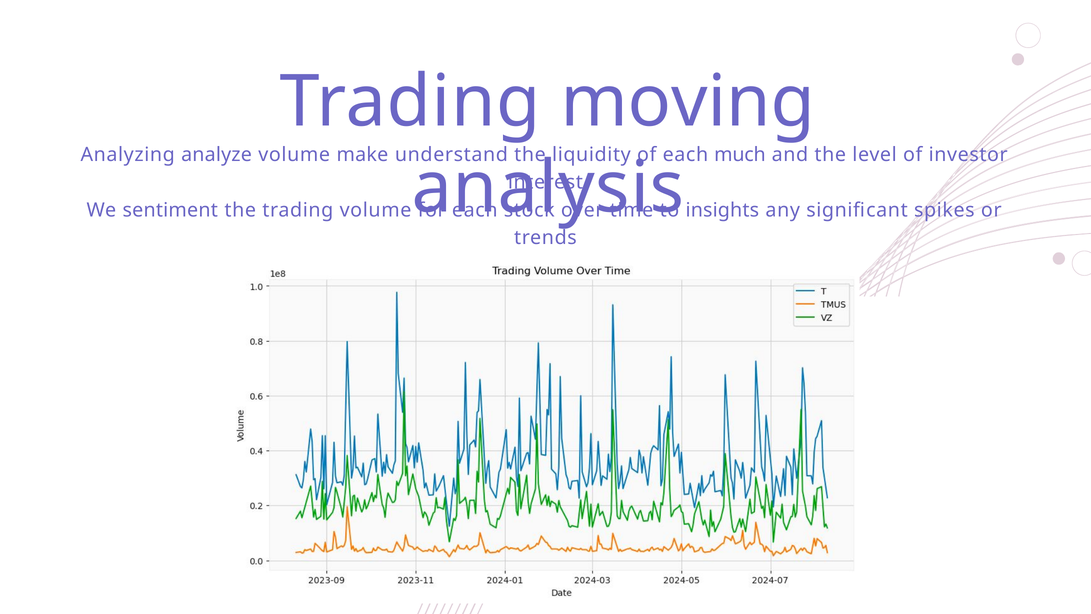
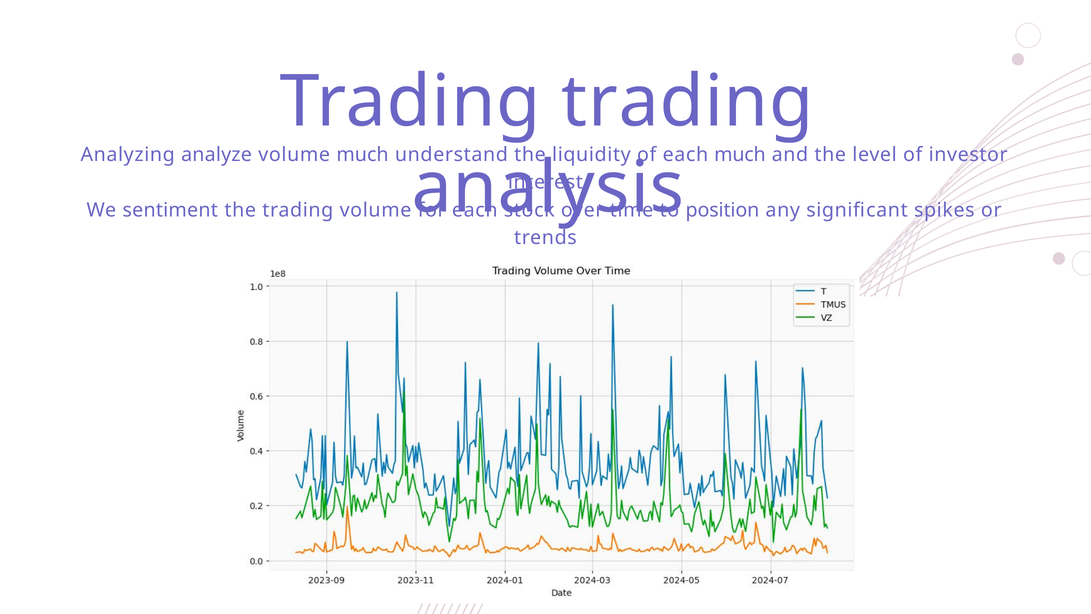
Trading moving: moving -> trading
volume make: make -> much
insights: insights -> position
